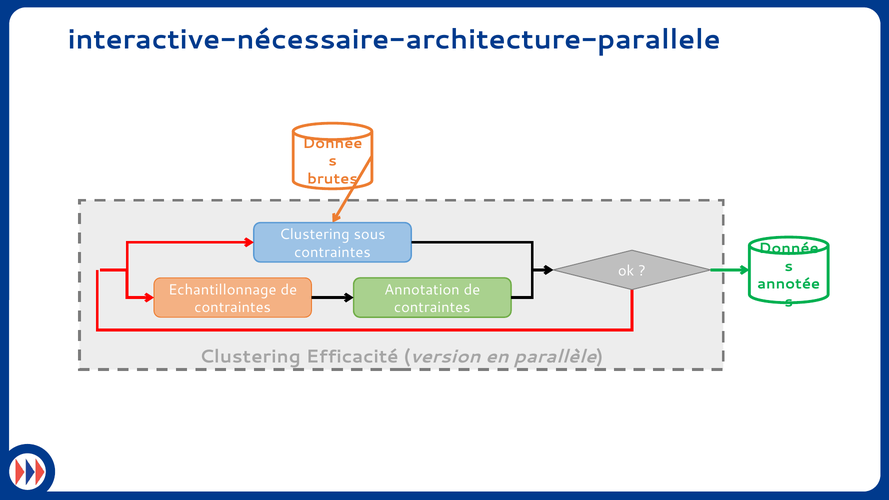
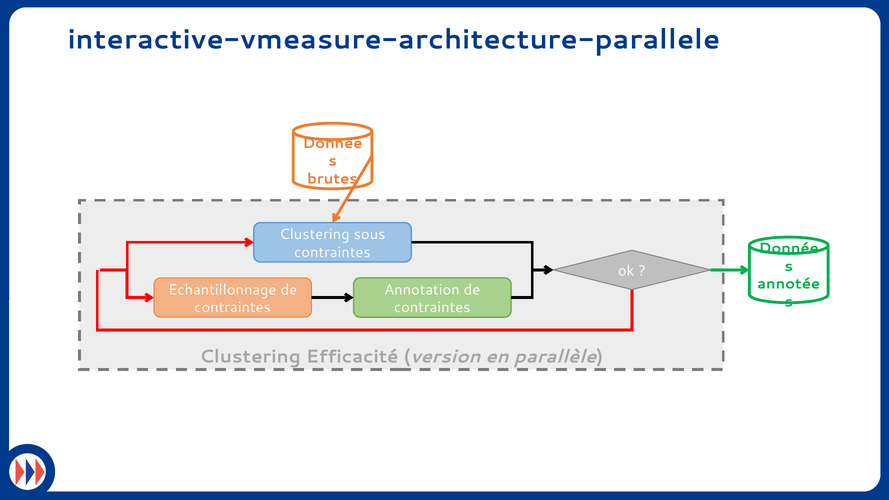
interactive-nécessaire-architecture-parallele: interactive-nécessaire-architecture-parallele -> interactive-vmeasure-architecture-parallele
